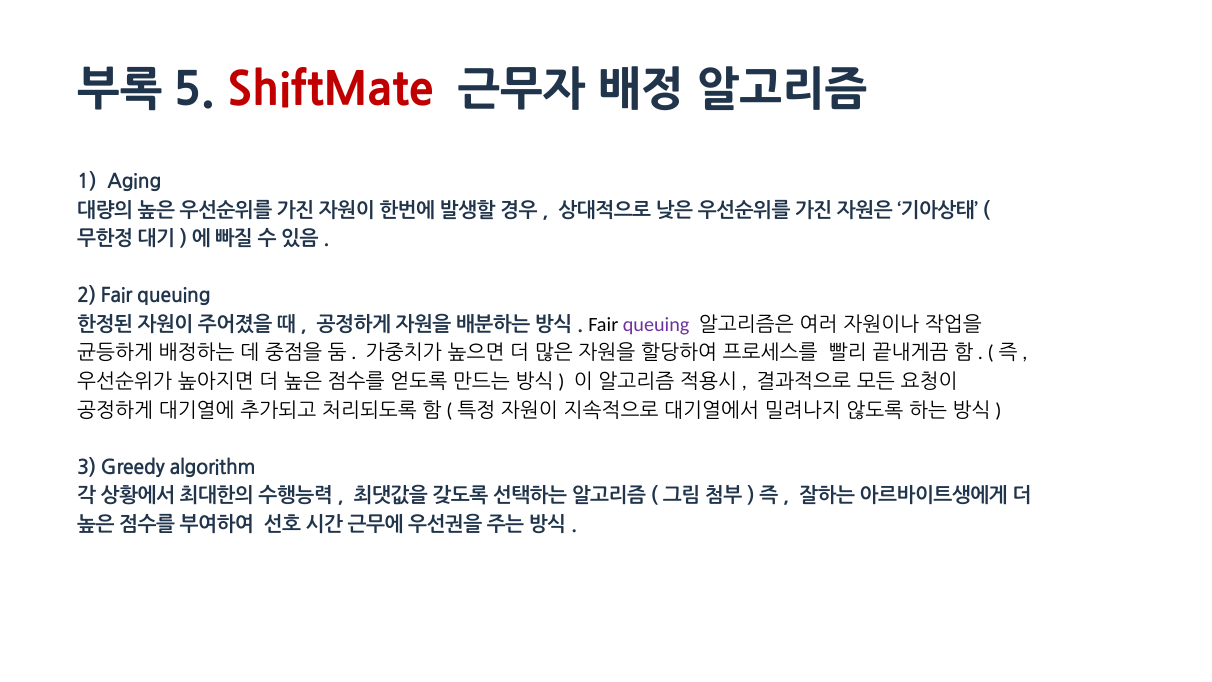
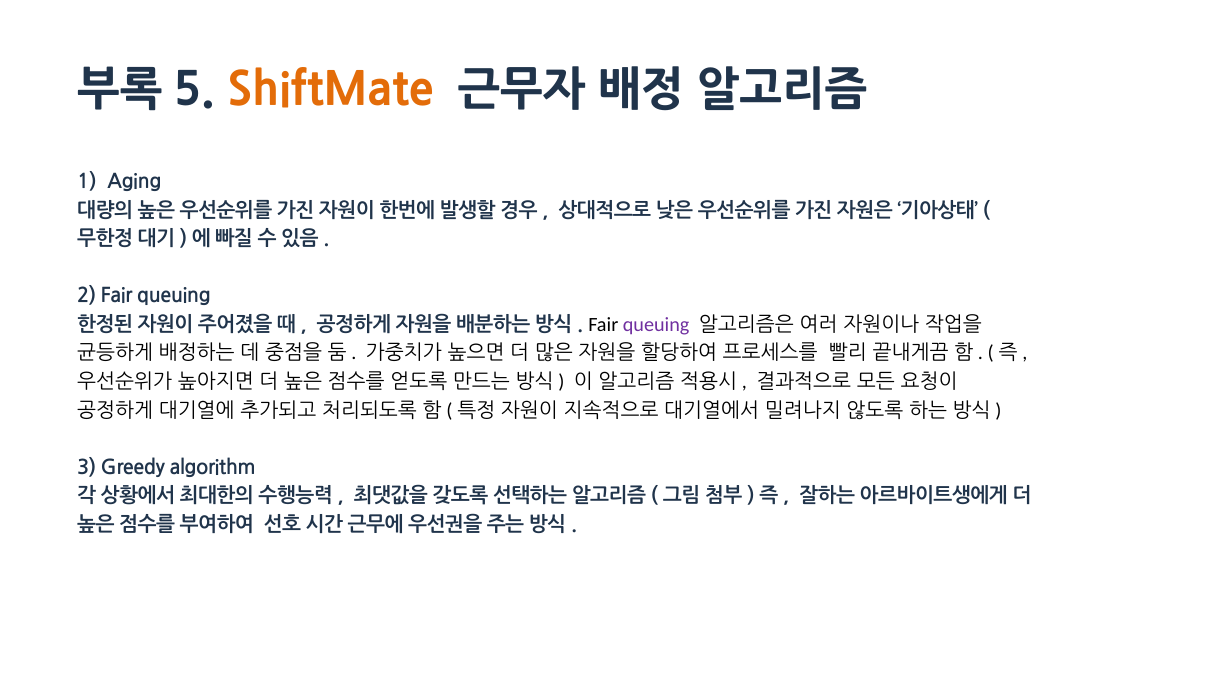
ShiftMate colour: red -> orange
